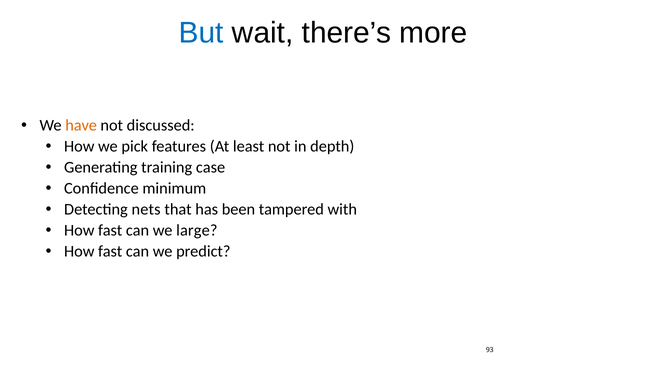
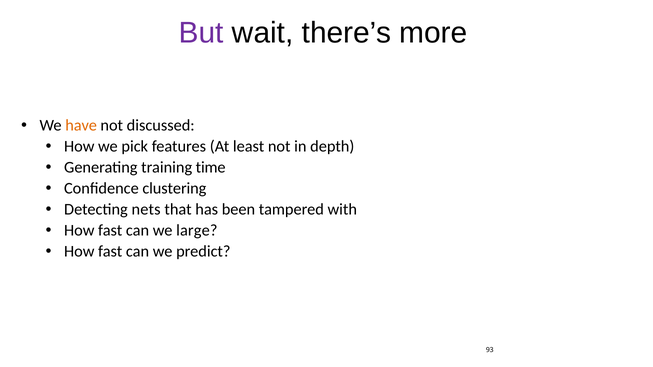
But colour: blue -> purple
case: case -> time
minimum: minimum -> clustering
